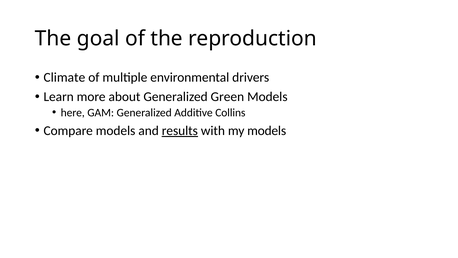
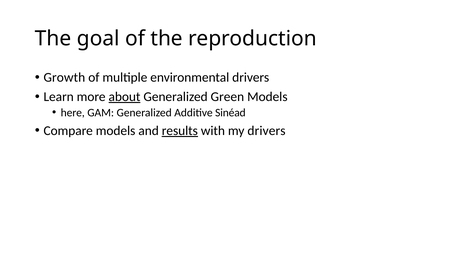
Climate: Climate -> Growth
about underline: none -> present
Collins: Collins -> Sinéad
my models: models -> drivers
